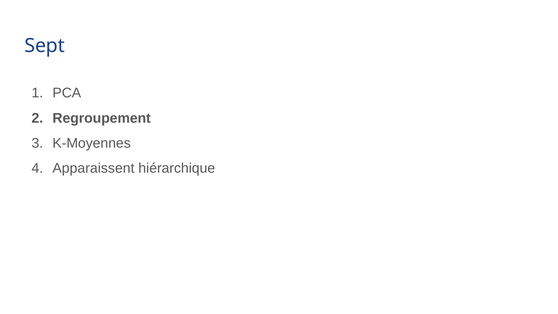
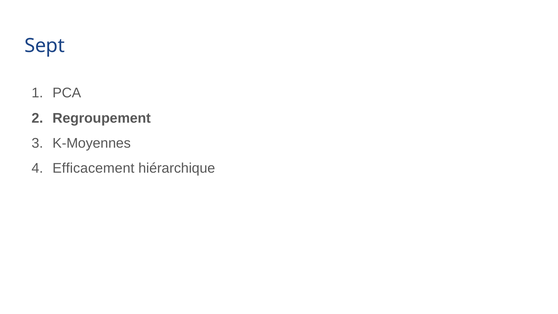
Apparaissent: Apparaissent -> Efficacement
